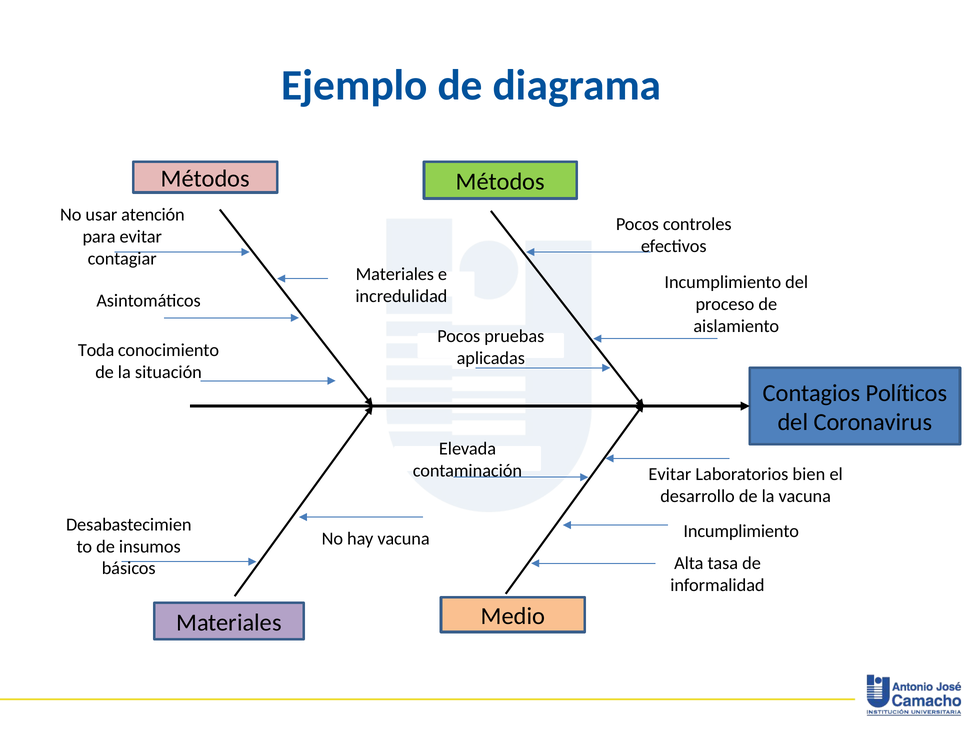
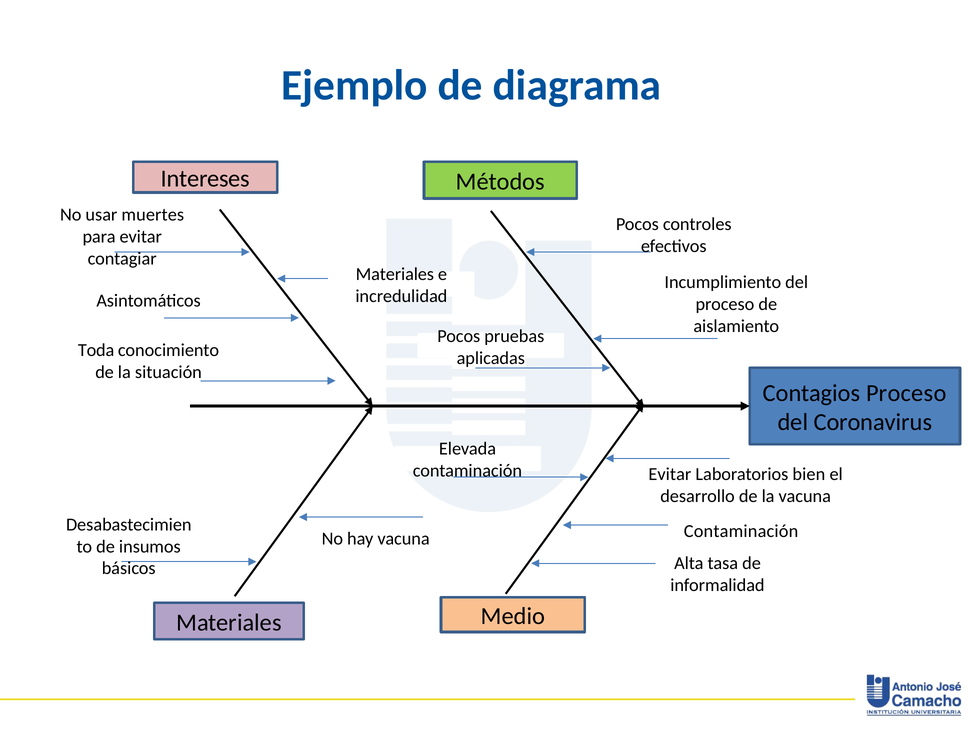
Métodos at (205, 179): Métodos -> Intereses
atención: atención -> muertes
Contagios Políticos: Políticos -> Proceso
Incumplimiento at (741, 531): Incumplimiento -> Contaminación
